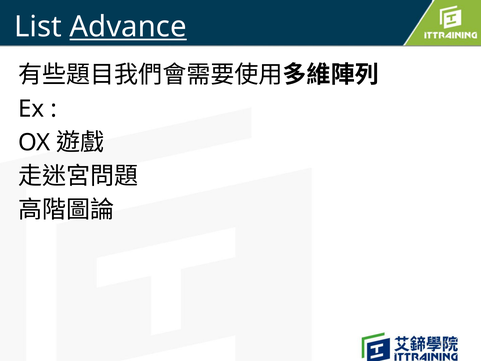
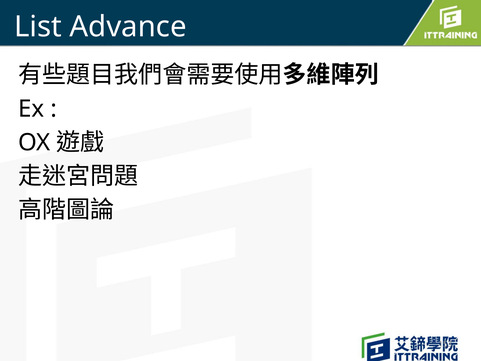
Advance underline: present -> none
